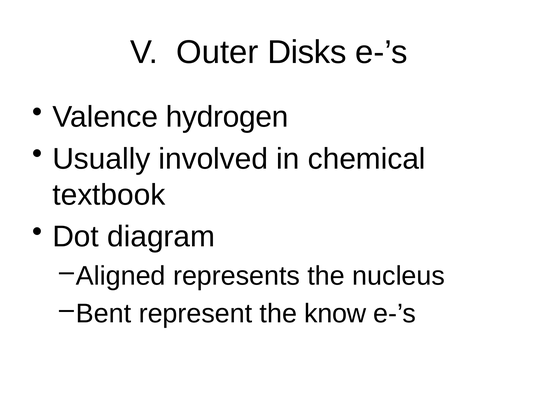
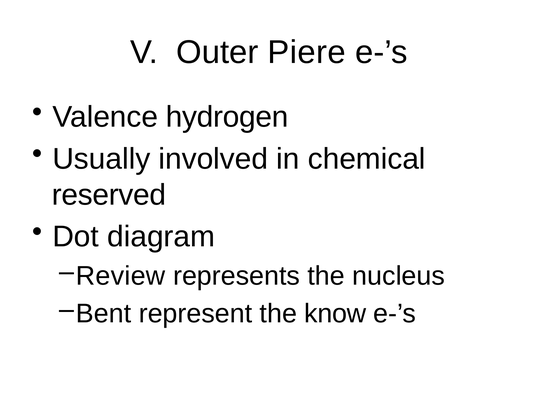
Disks: Disks -> Piere
textbook: textbook -> reserved
Aligned: Aligned -> Review
